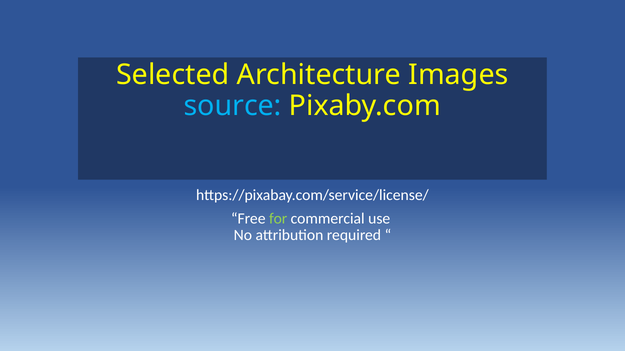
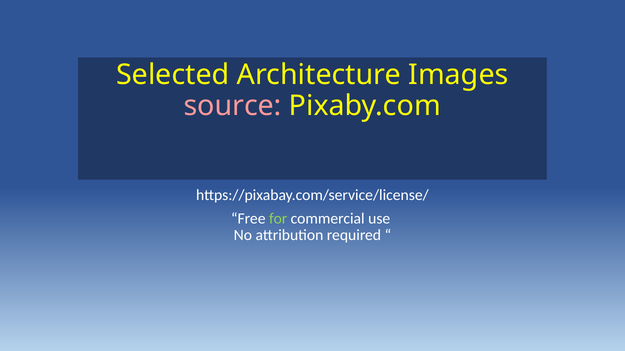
source colour: light blue -> pink
